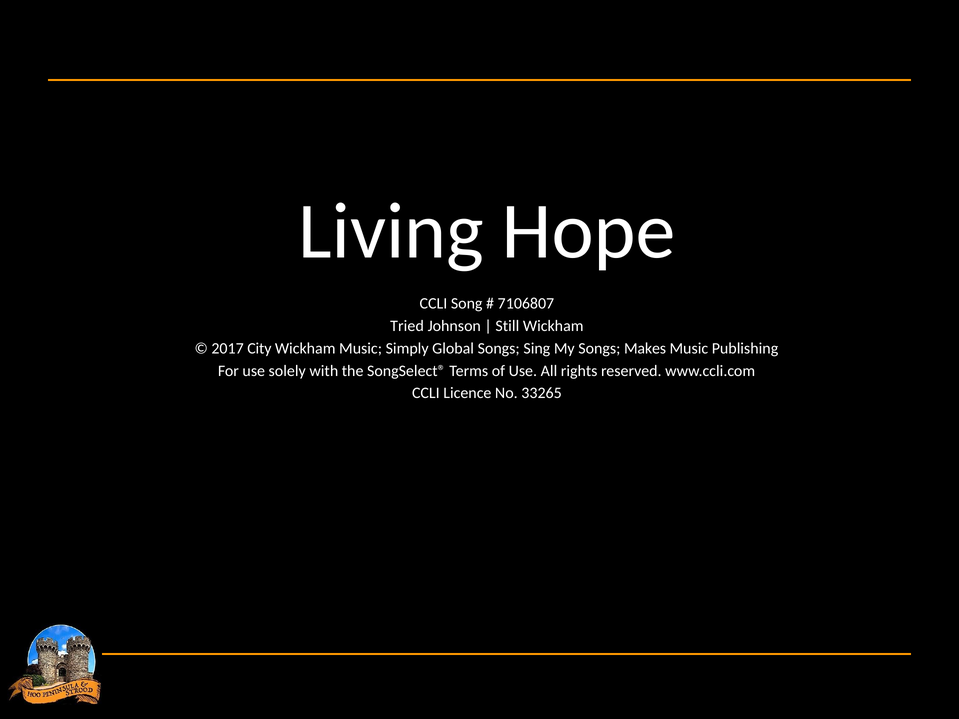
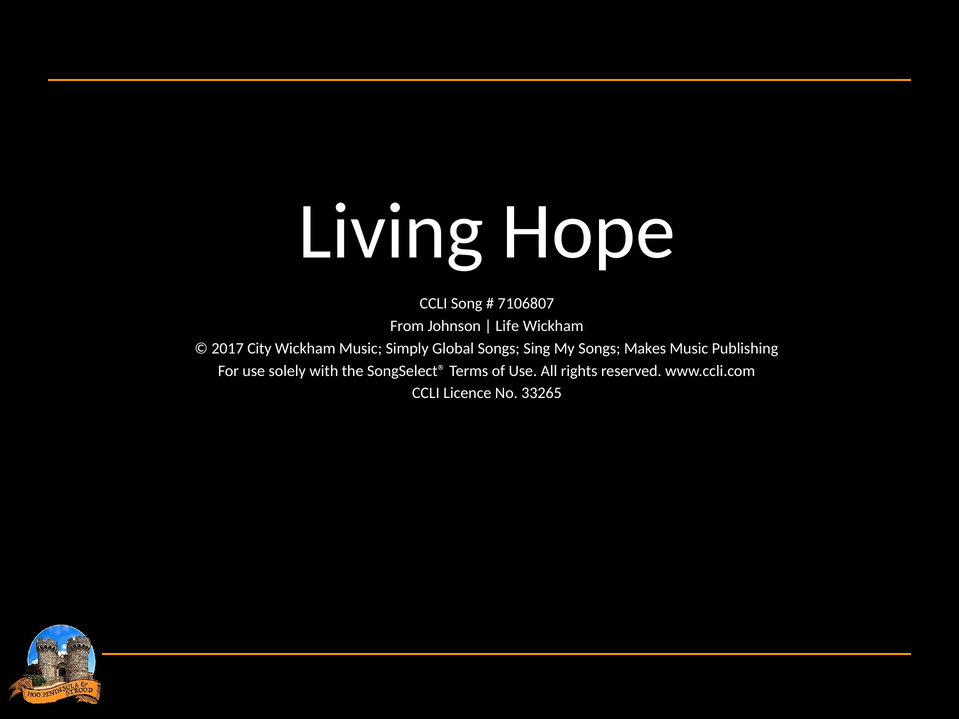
Tried: Tried -> From
Still: Still -> Life
